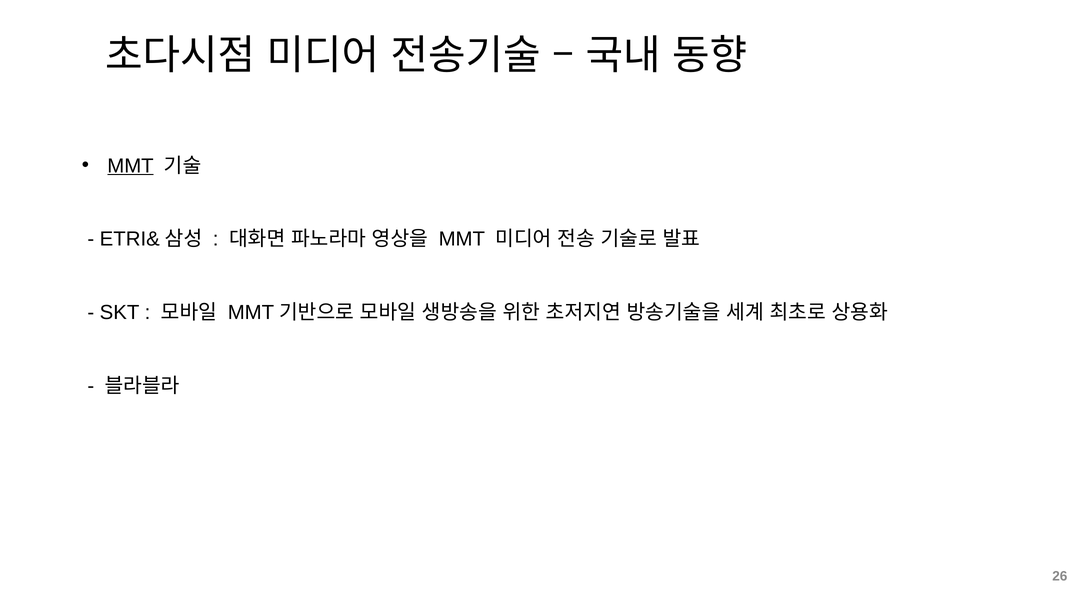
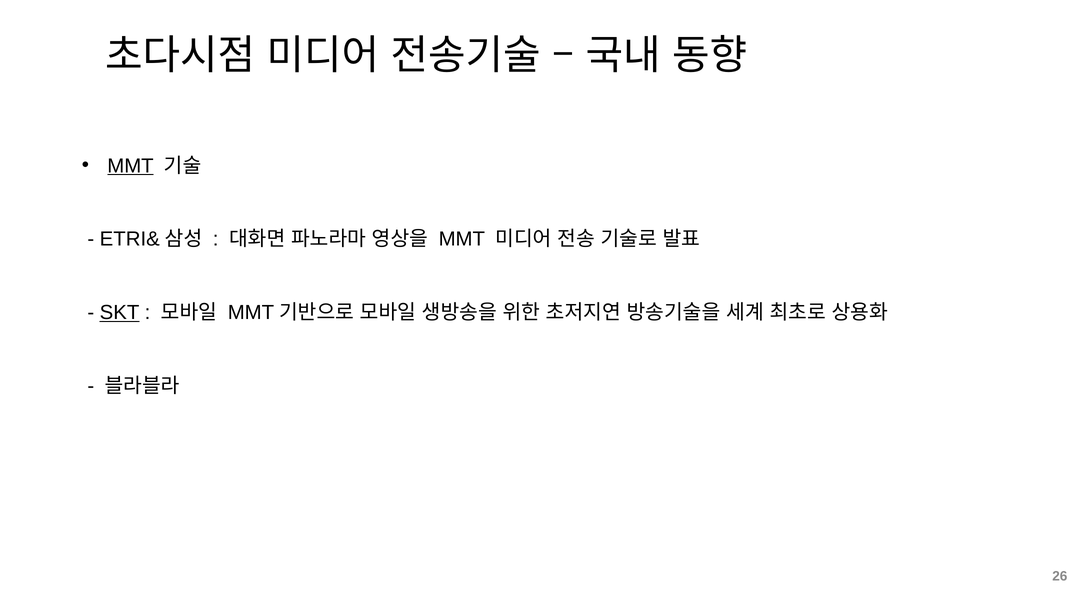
SKT underline: none -> present
